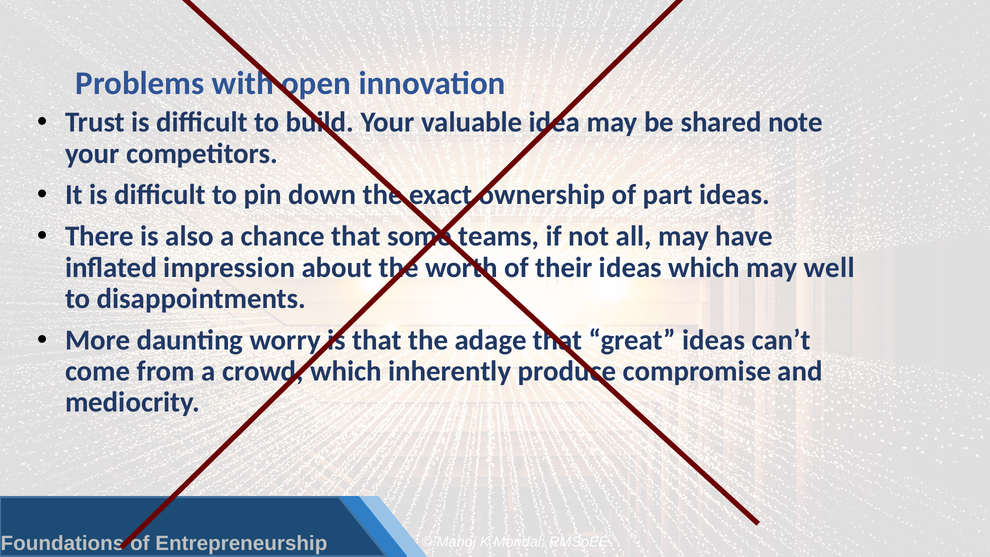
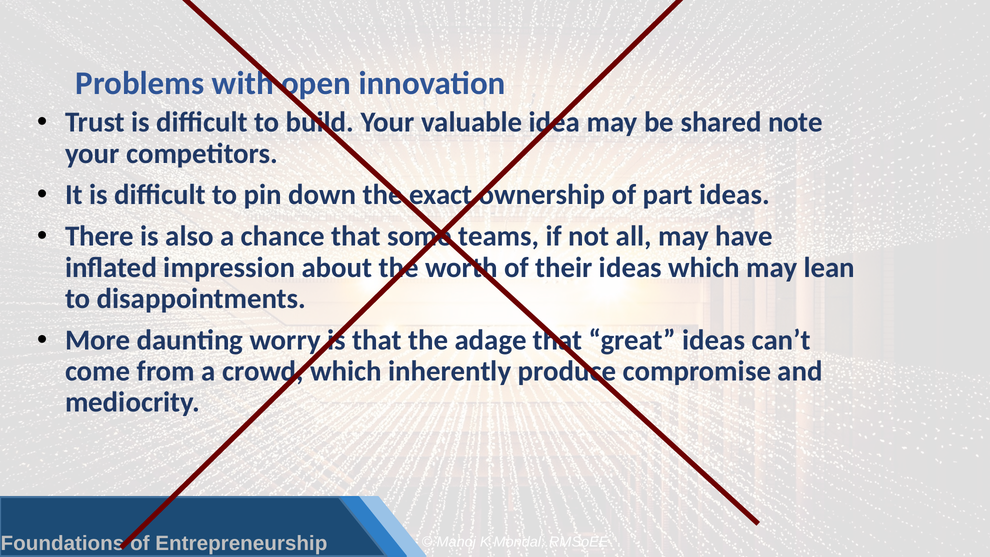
well: well -> lean
